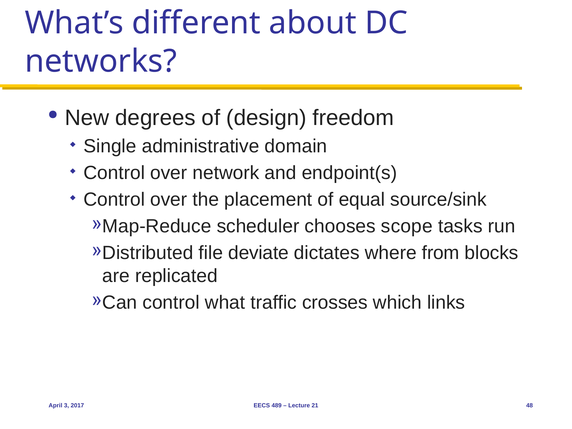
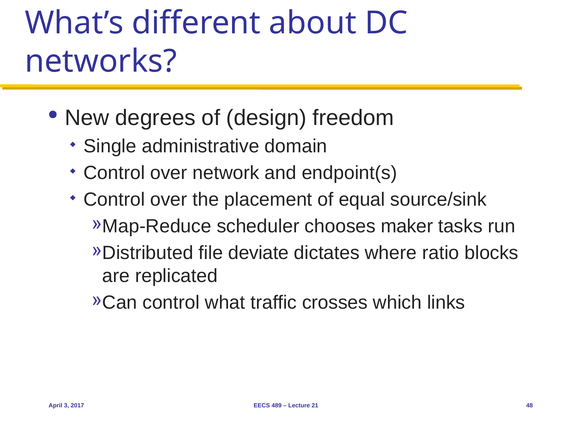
scope: scope -> maker
from: from -> ratio
